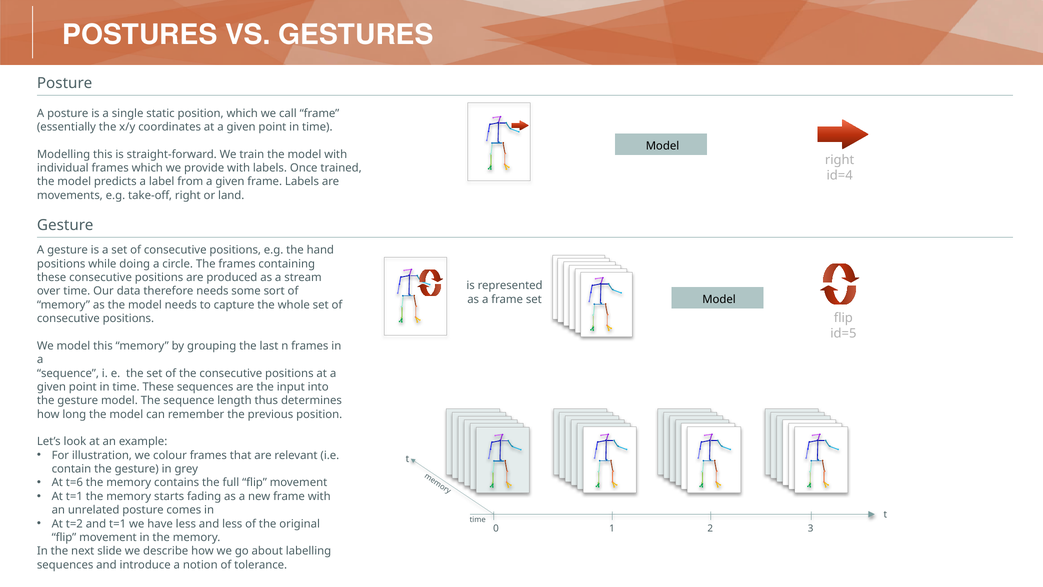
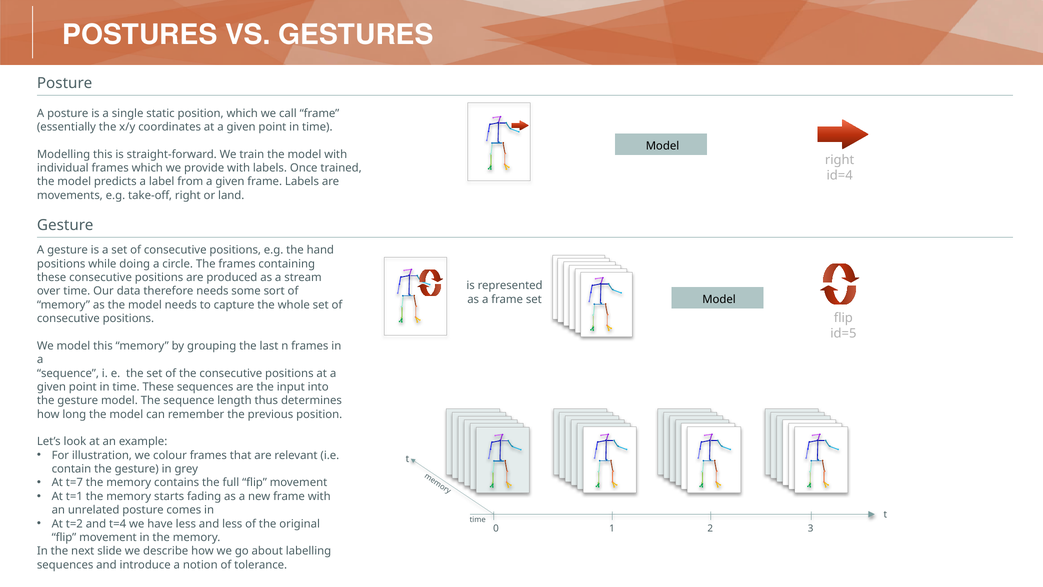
t=6: t=6 -> t=7
and t=1: t=1 -> t=4
